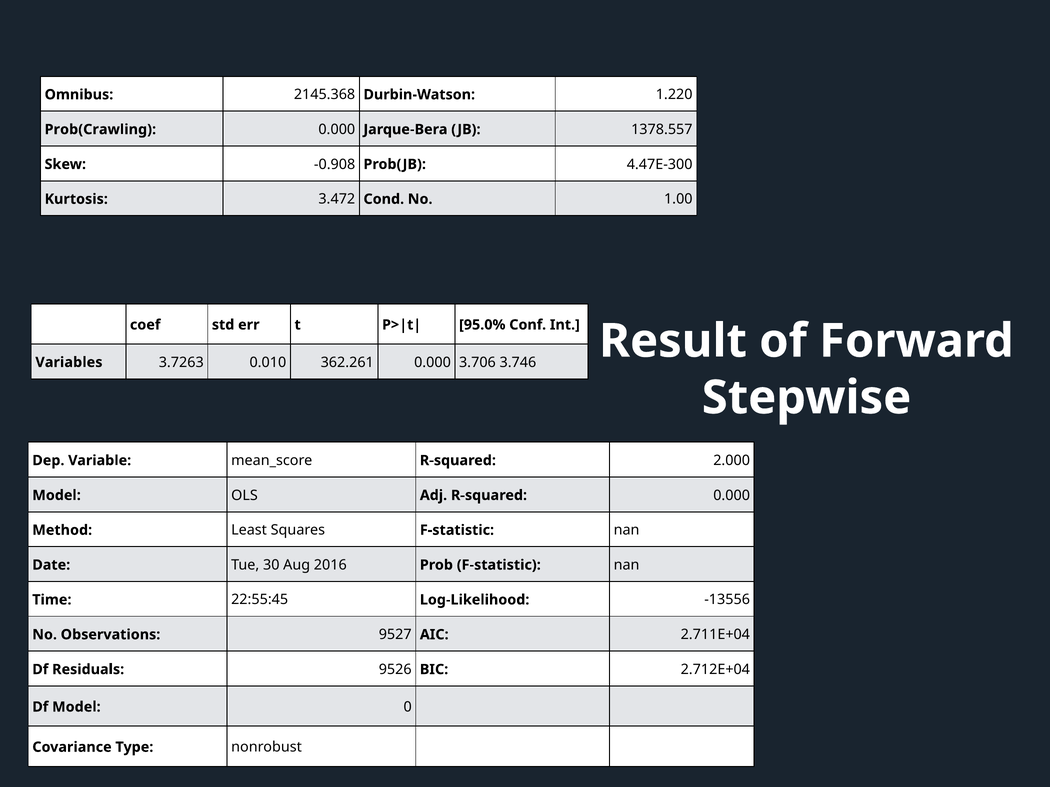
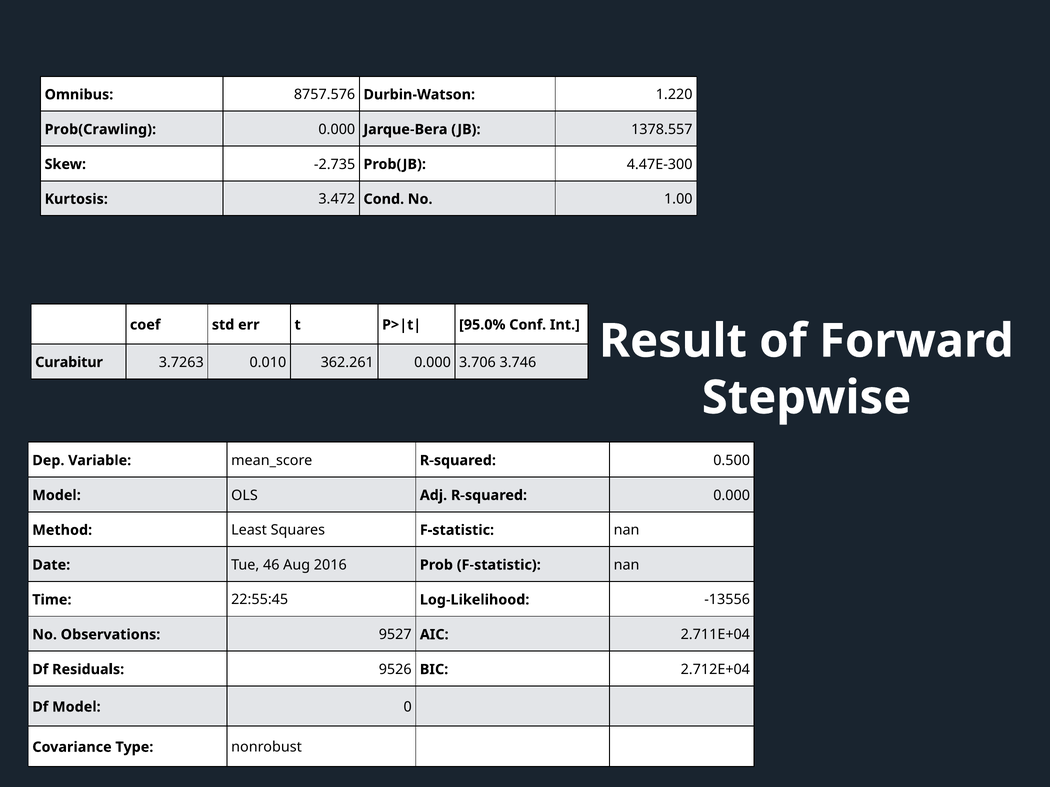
2145.368: 2145.368 -> 8757.576
-0.908: -0.908 -> -2.735
Variables: Variables -> Curabitur
2.000: 2.000 -> 0.500
30: 30 -> 46
